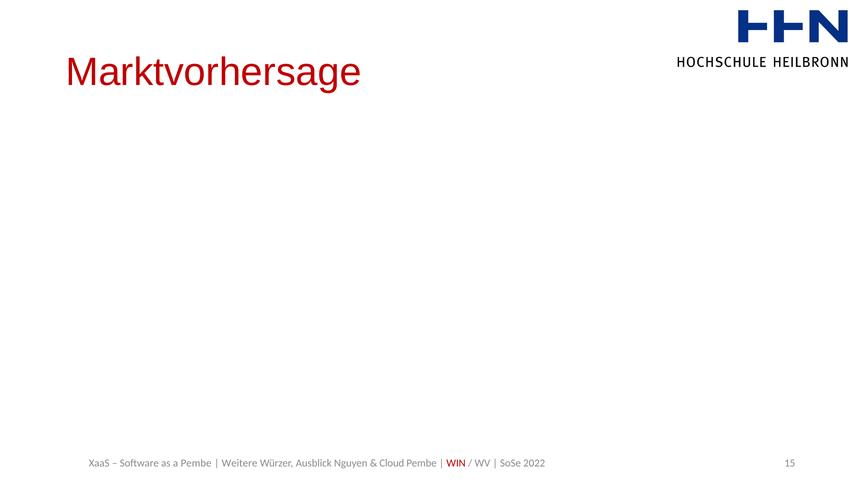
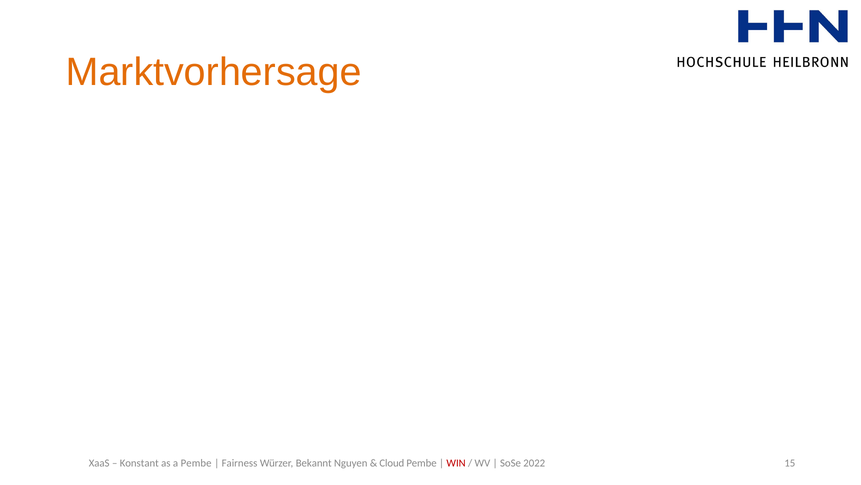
Marktvorhersage colour: red -> orange
Software: Software -> Konstant
Weitere: Weitere -> Fairness
Ausblick: Ausblick -> Bekannt
